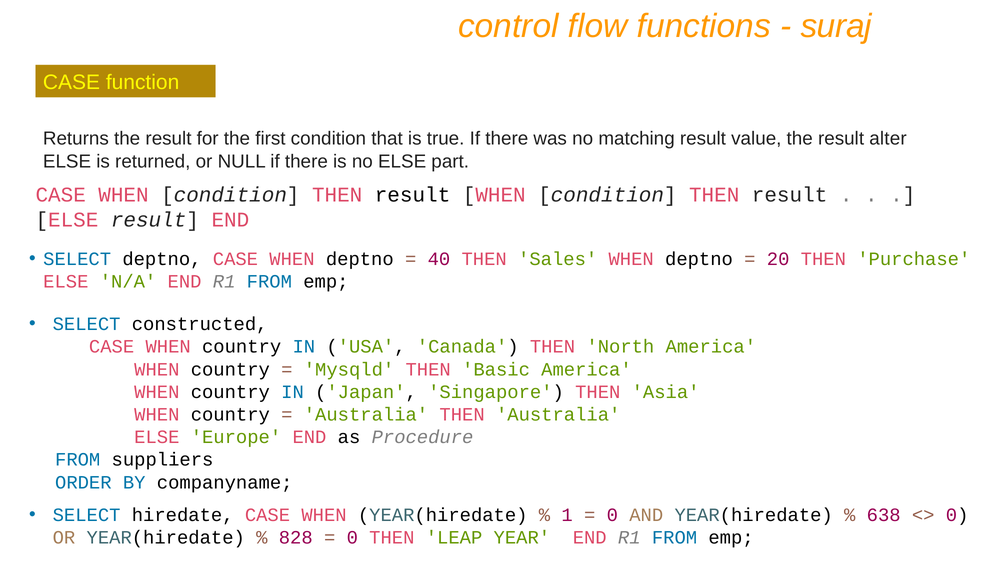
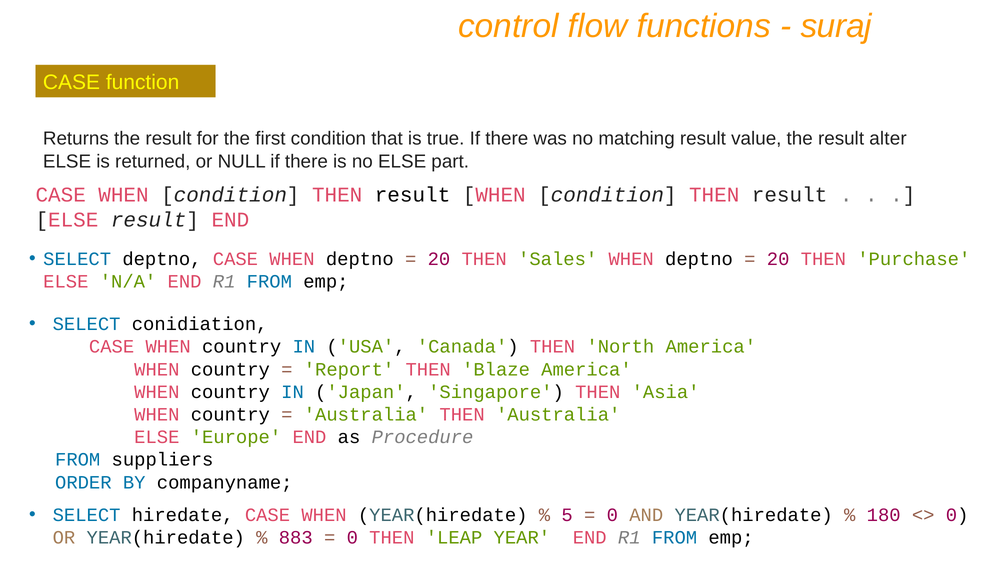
40 at (439, 259): 40 -> 20
constructed: constructed -> conidiation
Mysqld: Mysqld -> Report
Basic: Basic -> Blaze
1: 1 -> 5
638: 638 -> 180
828: 828 -> 883
